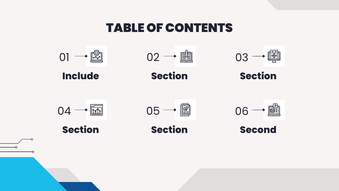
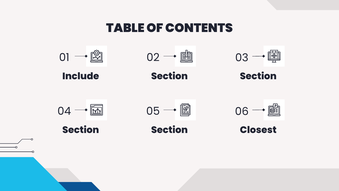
Second: Second -> Closest
